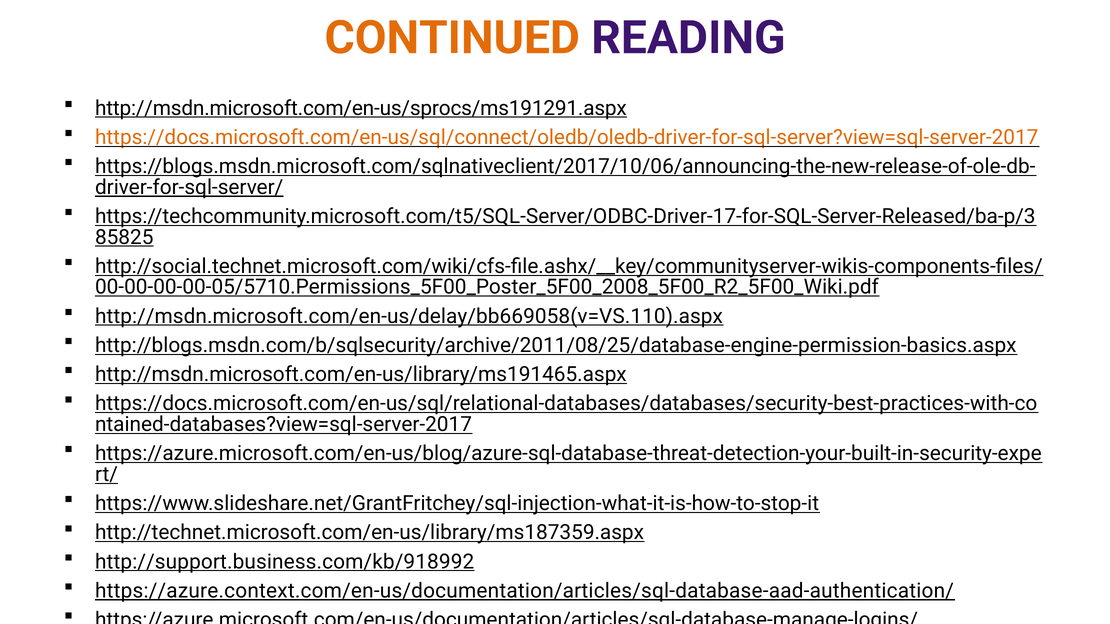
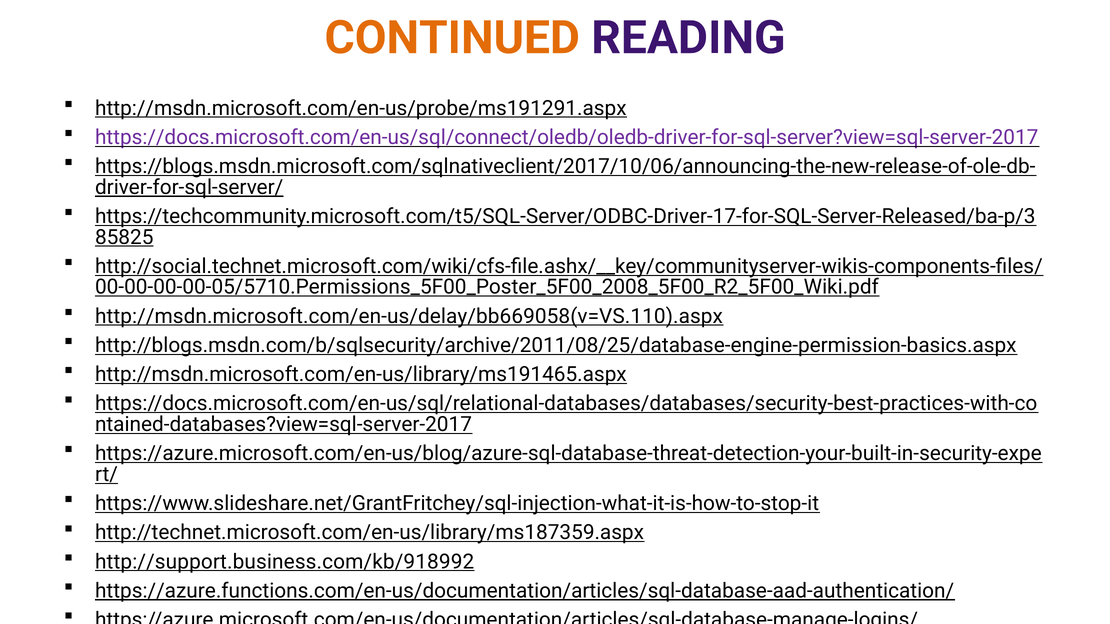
http://msdn.microsoft.com/en-us/sprocs/ms191291.aspx: http://msdn.microsoft.com/en-us/sprocs/ms191291.aspx -> http://msdn.microsoft.com/en-us/probe/ms191291.aspx
https://docs.microsoft.com/en-us/sql/connect/oledb/oledb-driver-for-sql-server?view=sql-server-2017 colour: orange -> purple
https://azure.context.com/en-us/documentation/articles/sql-database-aad-authentication/: https://azure.context.com/en-us/documentation/articles/sql-database-aad-authentication/ -> https://azure.functions.com/en-us/documentation/articles/sql-database-aad-authentication/
